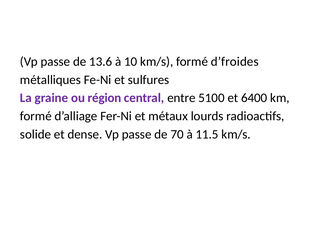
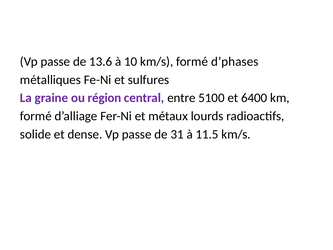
d’froides: d’froides -> d’phases
70: 70 -> 31
